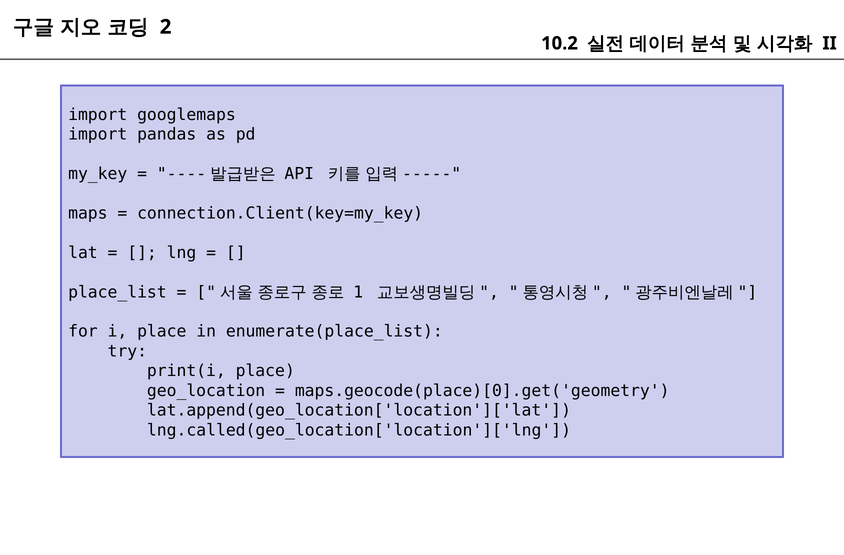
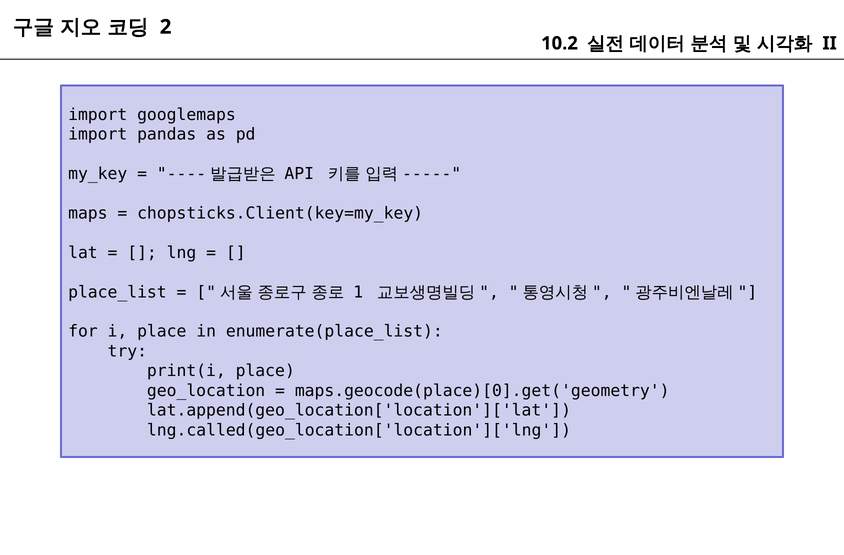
connection.Client(key=my_key: connection.Client(key=my_key -> chopsticks.Client(key=my_key
